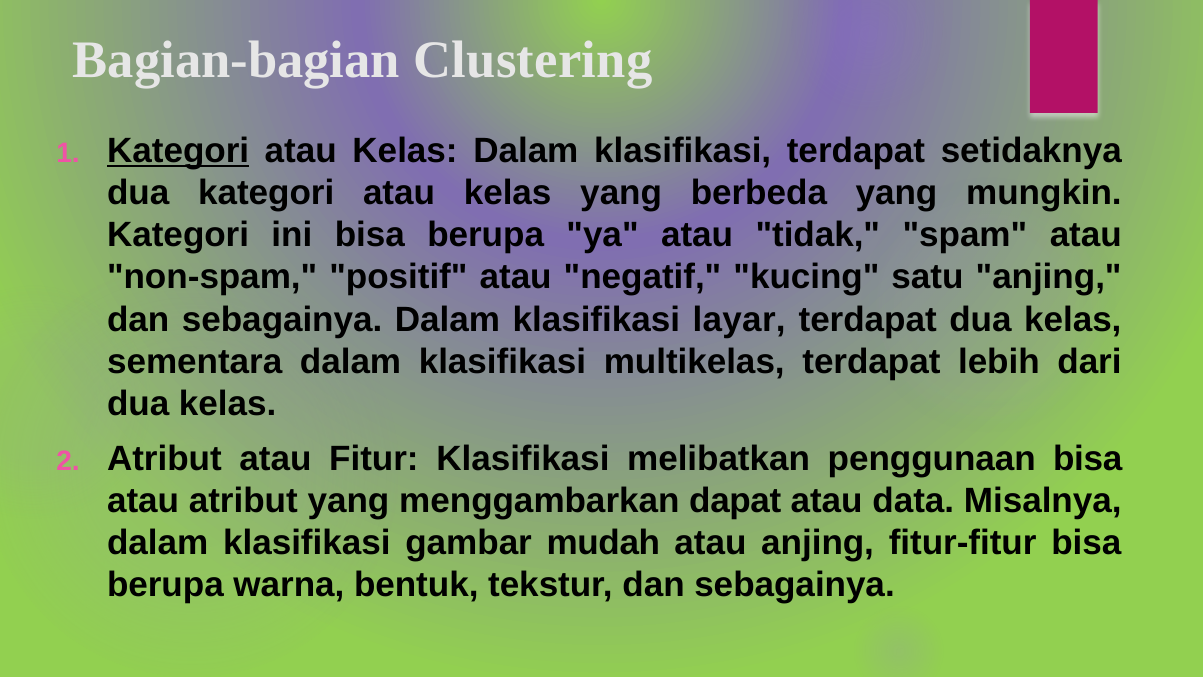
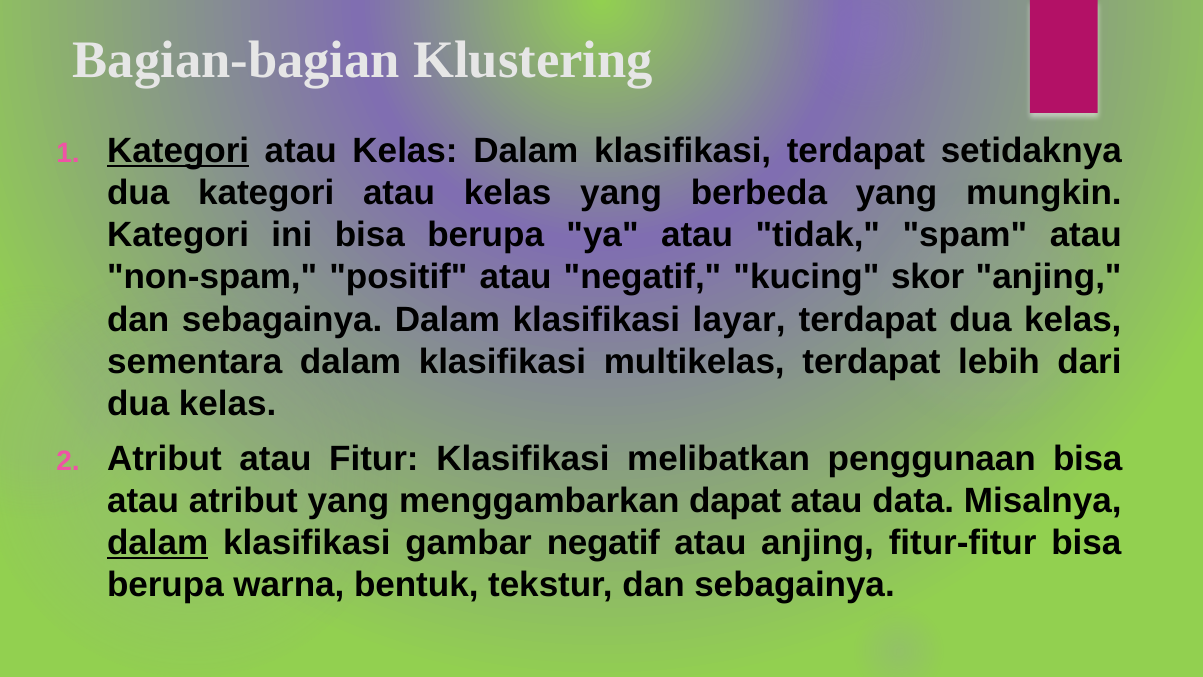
Clustering: Clustering -> Klustering
satu: satu -> skor
dalam at (158, 542) underline: none -> present
gambar mudah: mudah -> negatif
